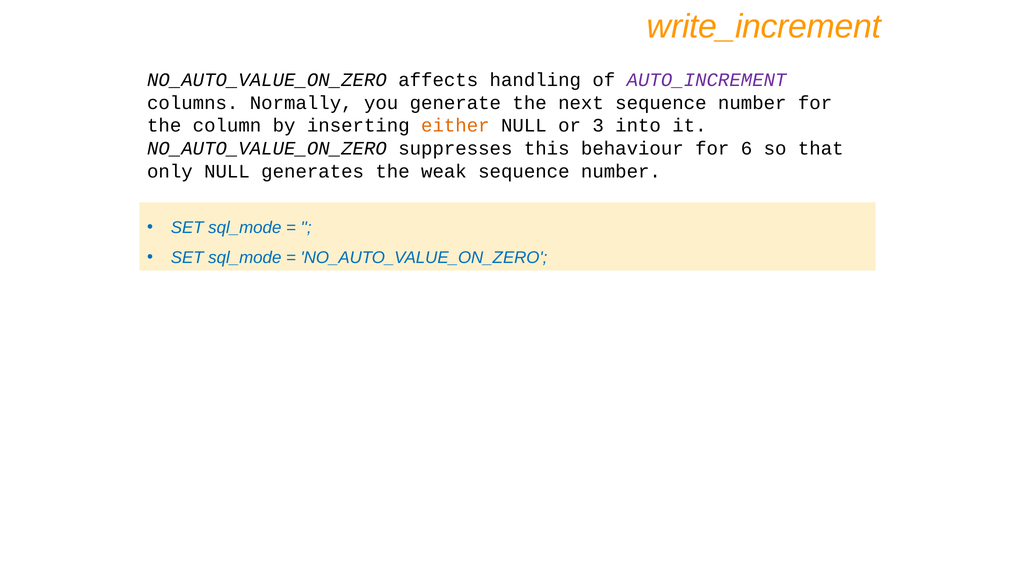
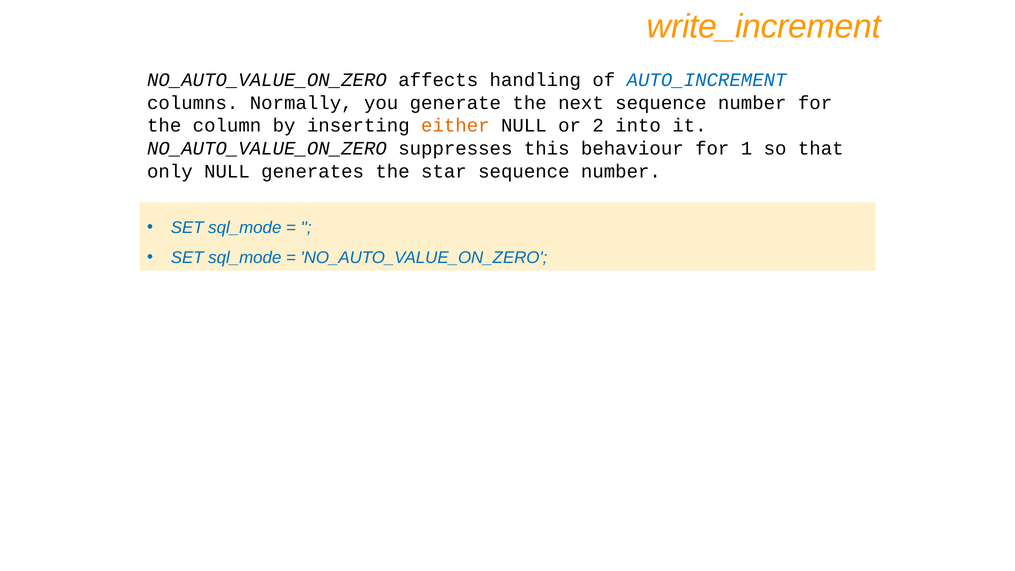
AUTO_INCREMENT colour: purple -> blue
3: 3 -> 2
6: 6 -> 1
weak: weak -> star
